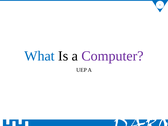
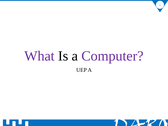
What colour: blue -> purple
